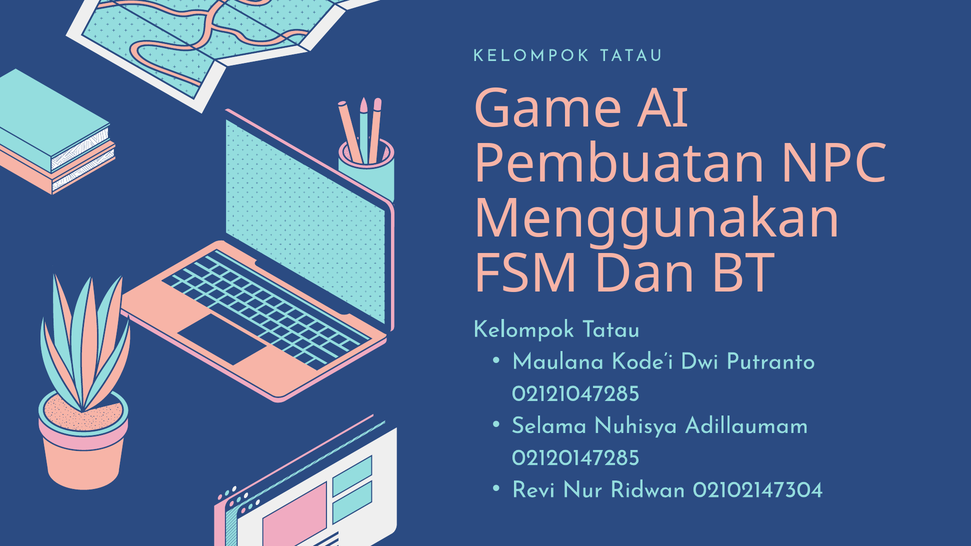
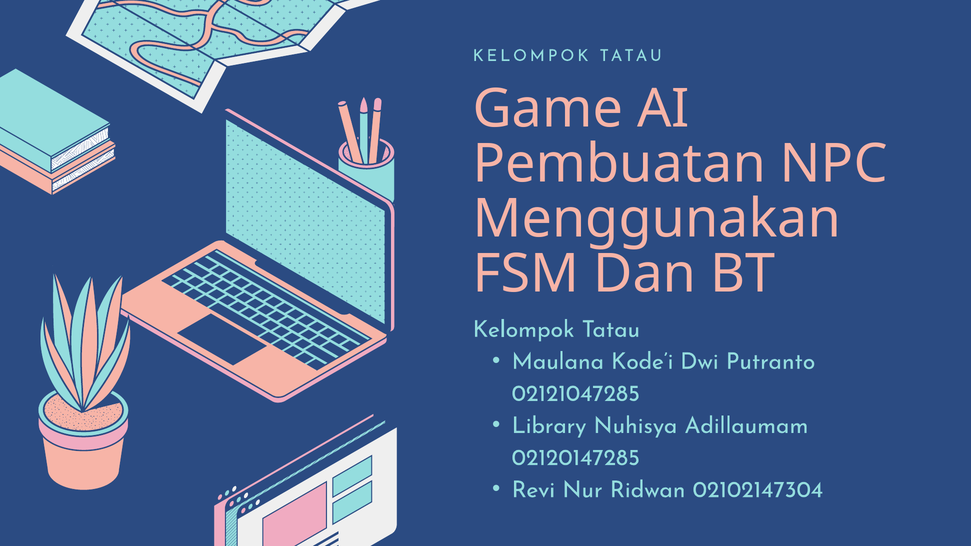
Selama: Selama -> Library
